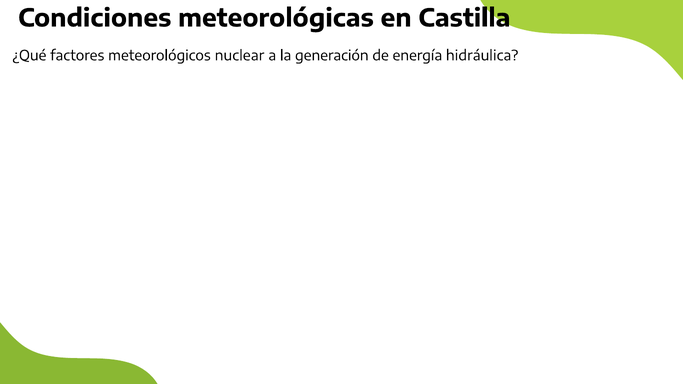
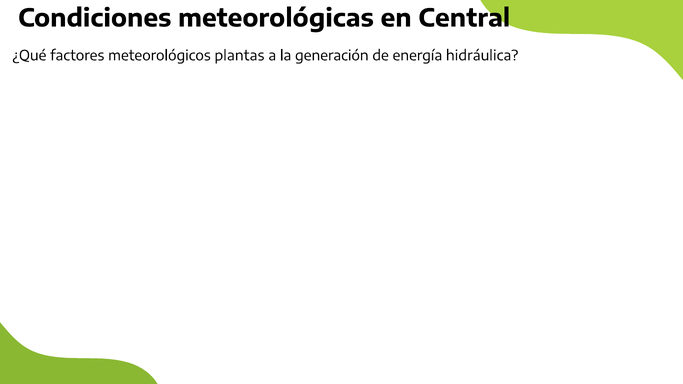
Castilla: Castilla -> Central
nuclear: nuclear -> plantas
